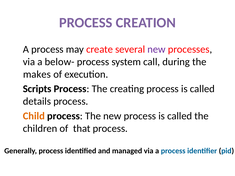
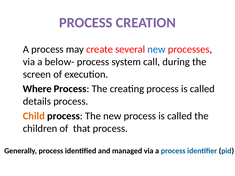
new at (157, 49) colour: purple -> blue
makes: makes -> screen
Scripts: Scripts -> Where
